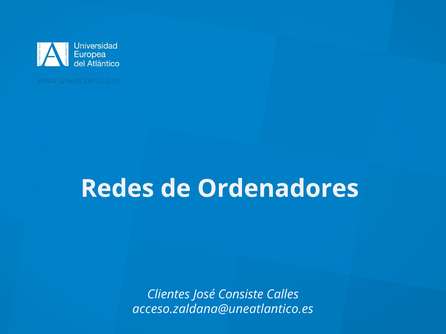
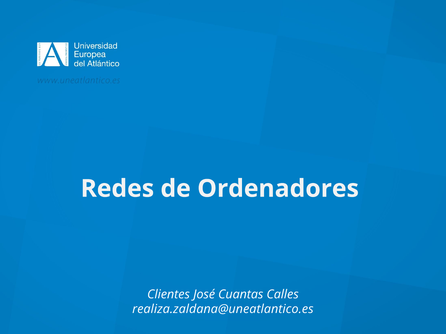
Consiste: Consiste -> Cuantas
acceso.zaldana@uneatlantico.es: acceso.zaldana@uneatlantico.es -> realiza.zaldana@uneatlantico.es
